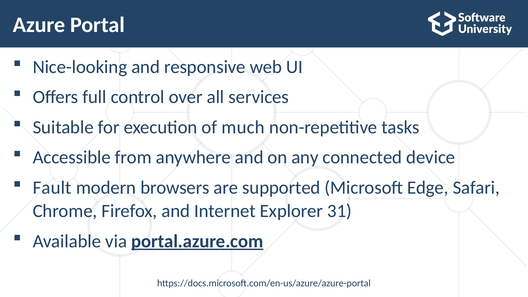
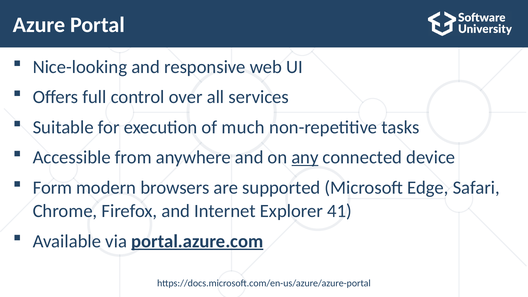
any underline: none -> present
Fault: Fault -> Form
31: 31 -> 41
